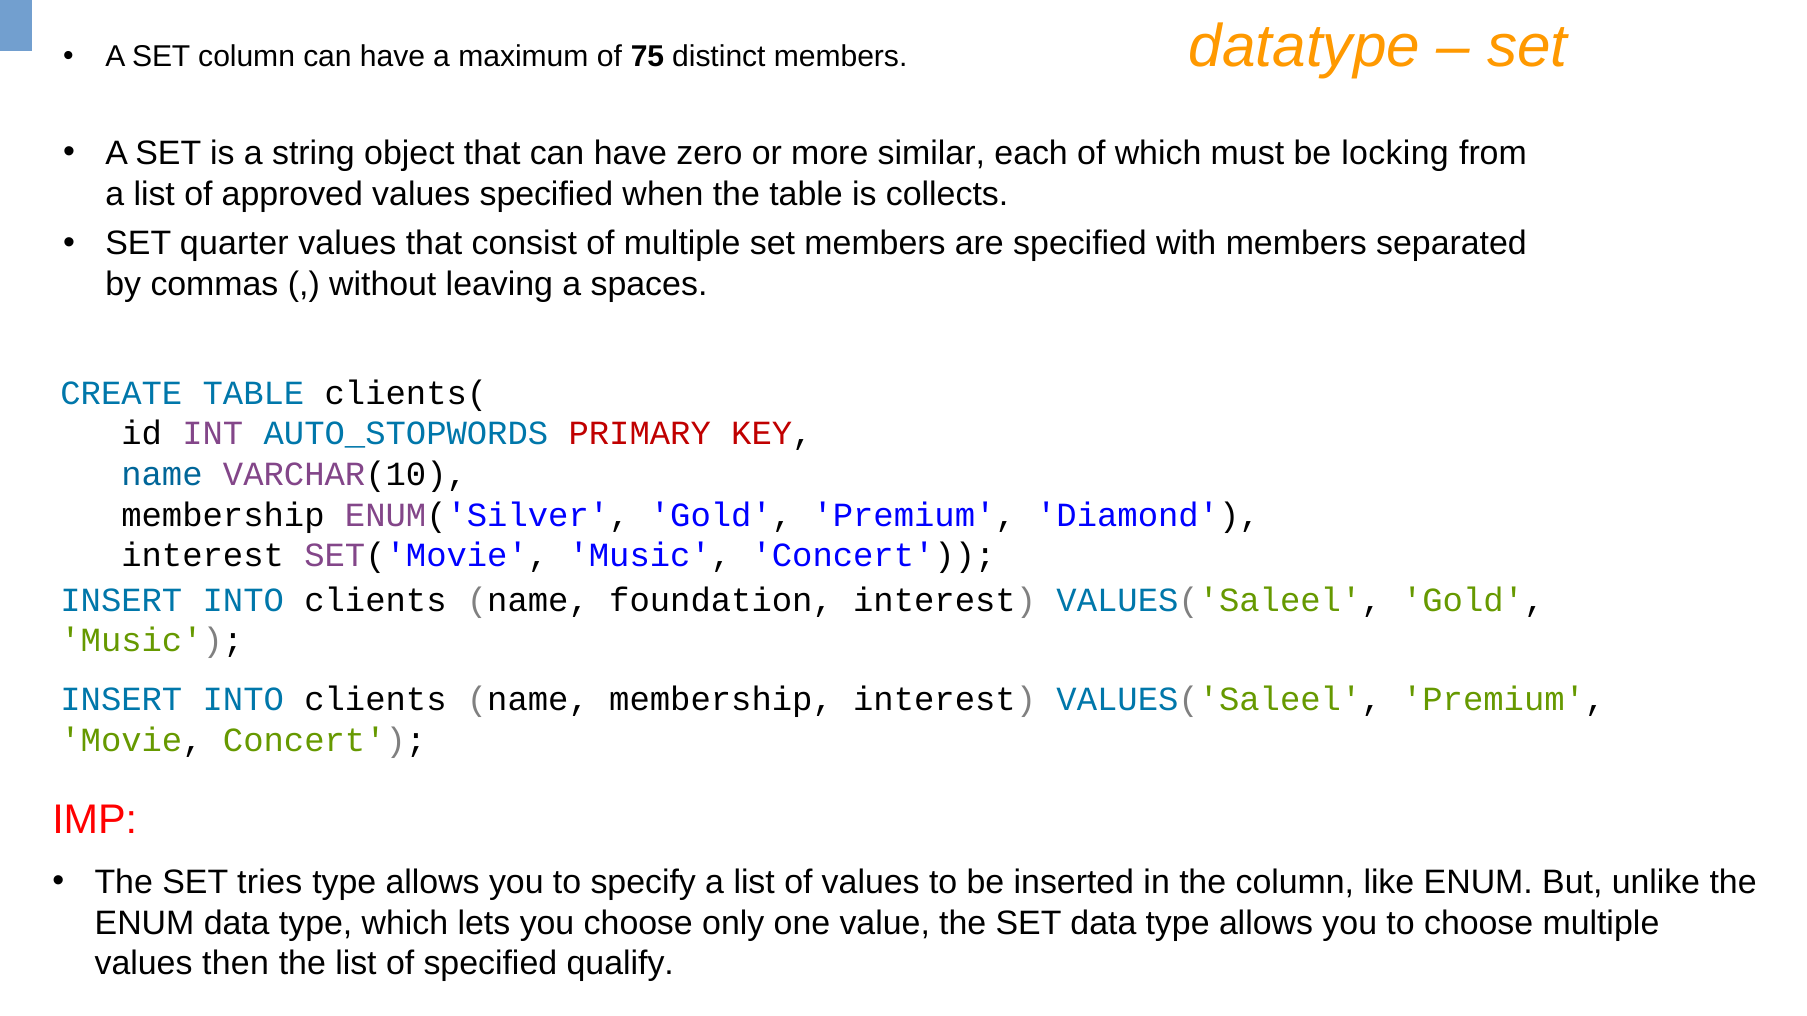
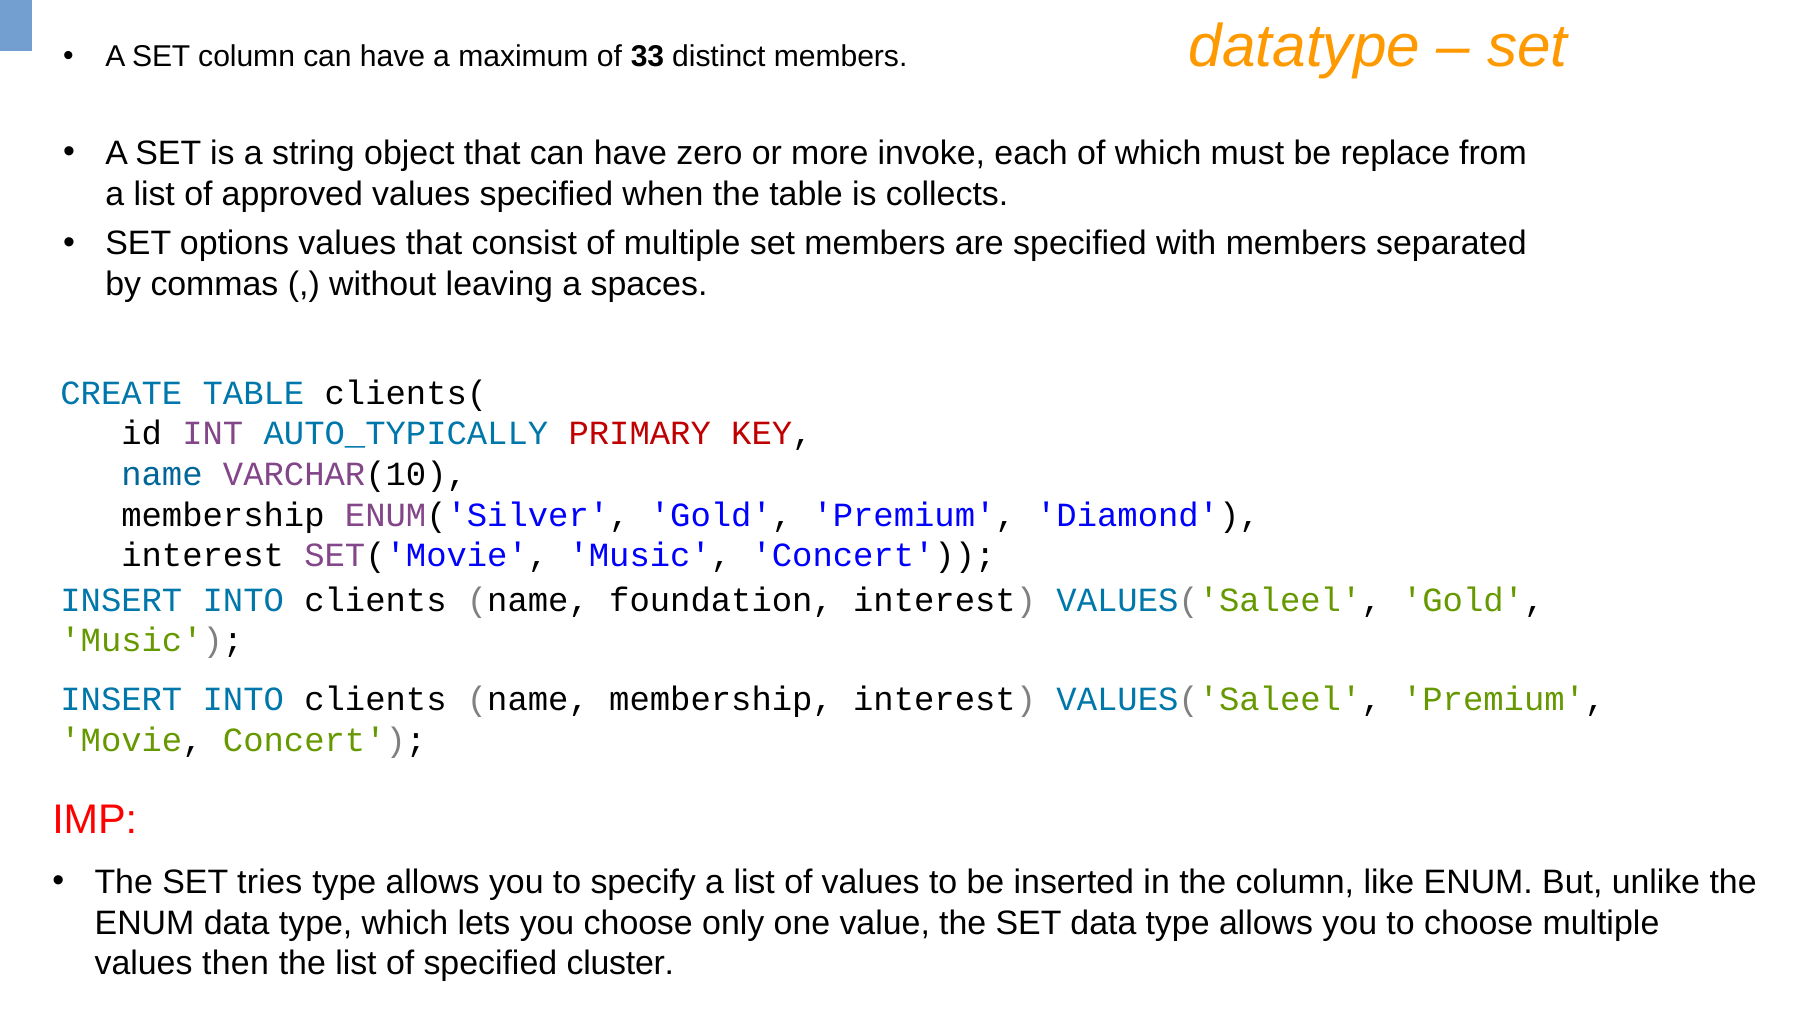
75: 75 -> 33
similar: similar -> invoke
locking: locking -> replace
quarter: quarter -> options
AUTO_STOPWORDS: AUTO_STOPWORDS -> AUTO_TYPICALLY
qualify: qualify -> cluster
